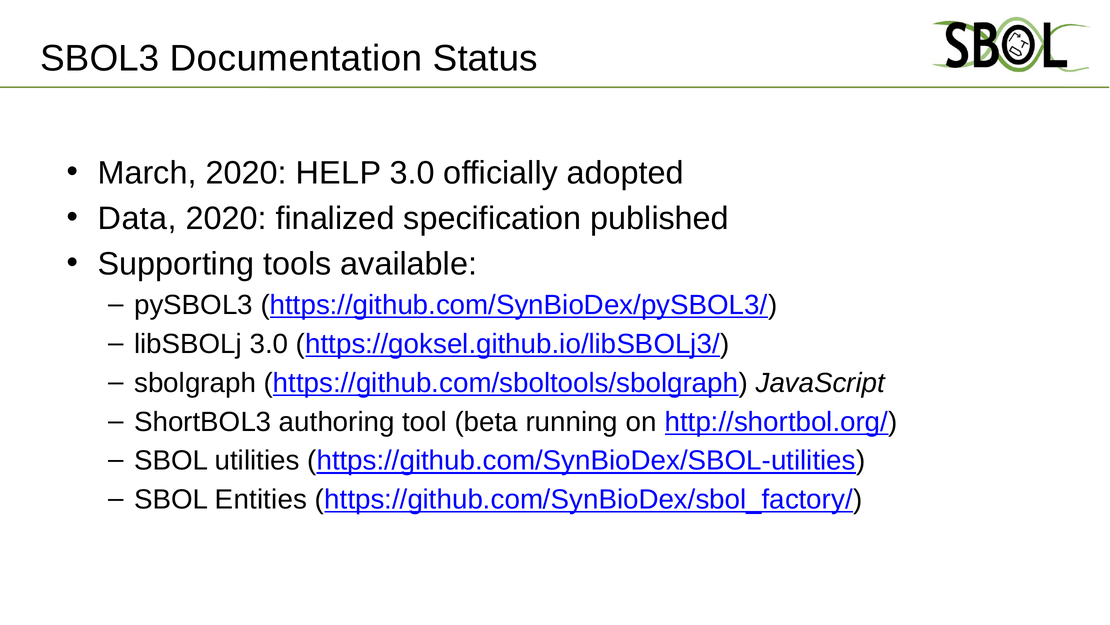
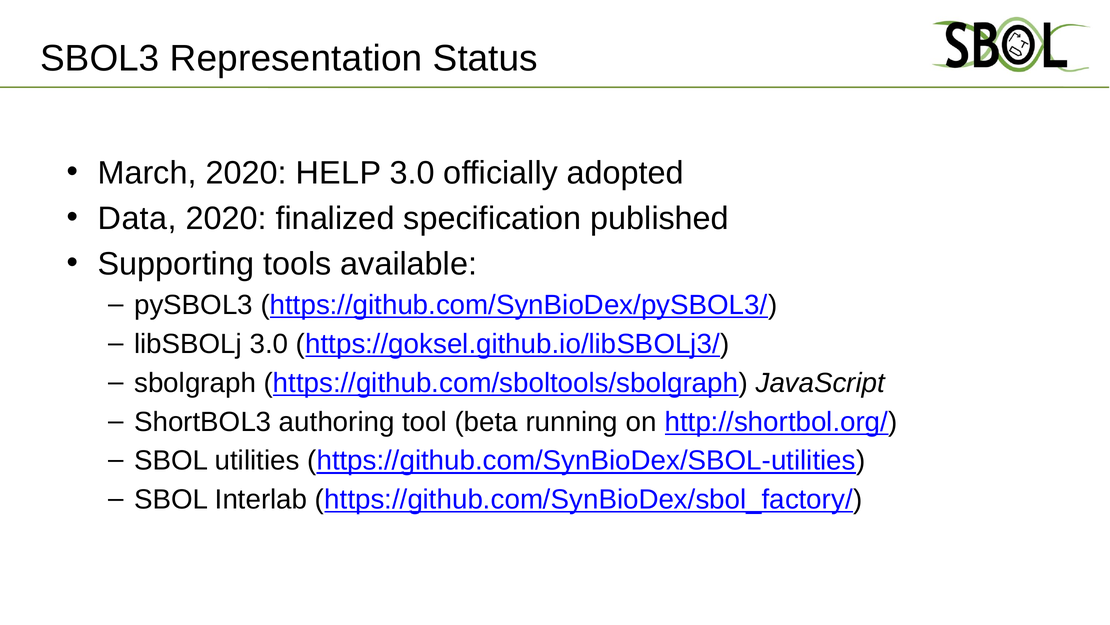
Documentation: Documentation -> Representation
Entities: Entities -> Interlab
